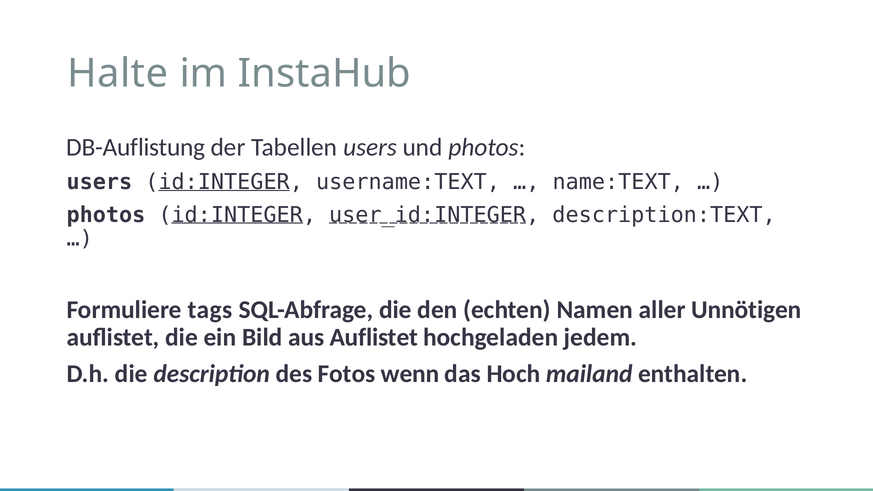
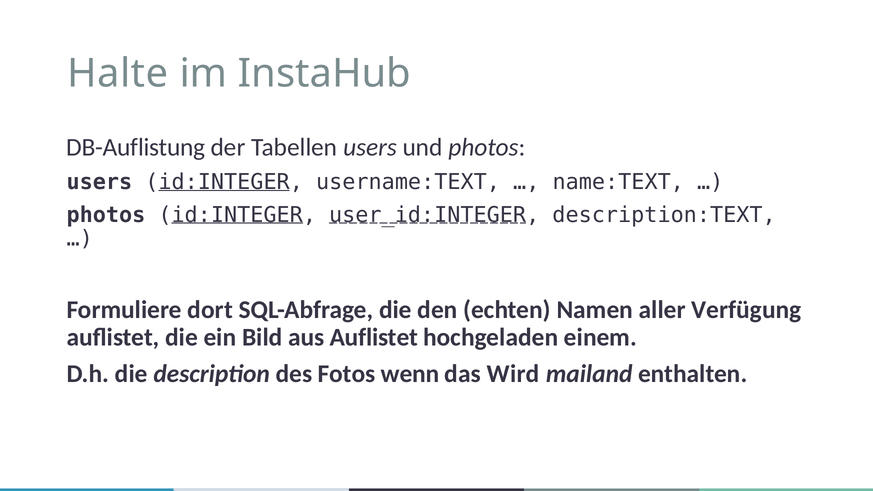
tags: tags -> dort
Unnötigen: Unnötigen -> Verfügung
jedem: jedem -> einem
Hoch: Hoch -> Wird
